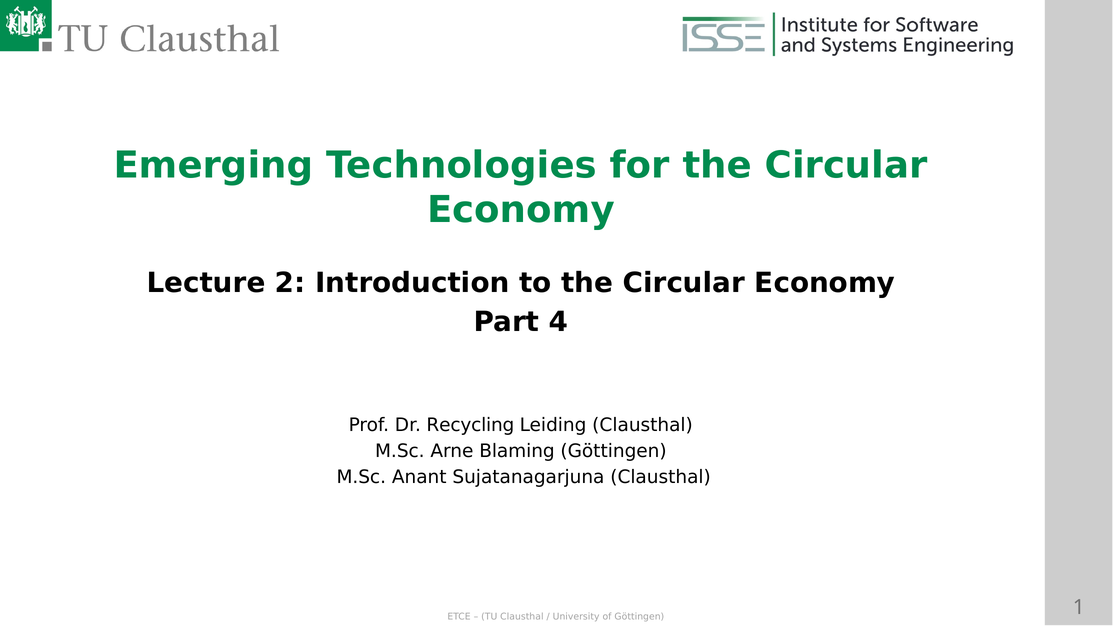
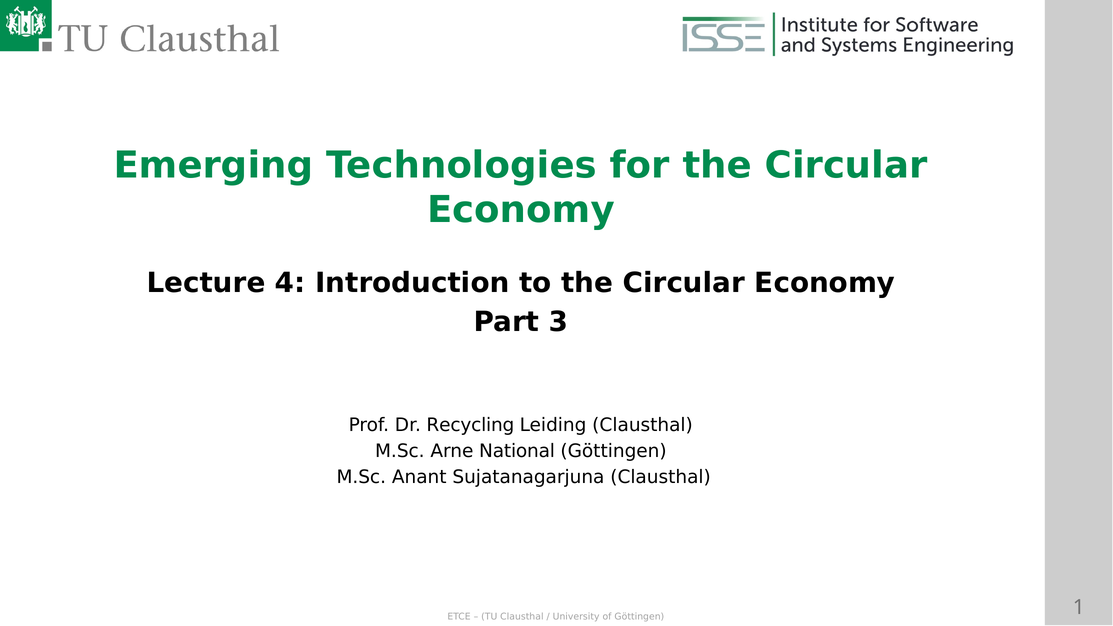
2: 2 -> 4
4: 4 -> 3
Blaming: Blaming -> National
